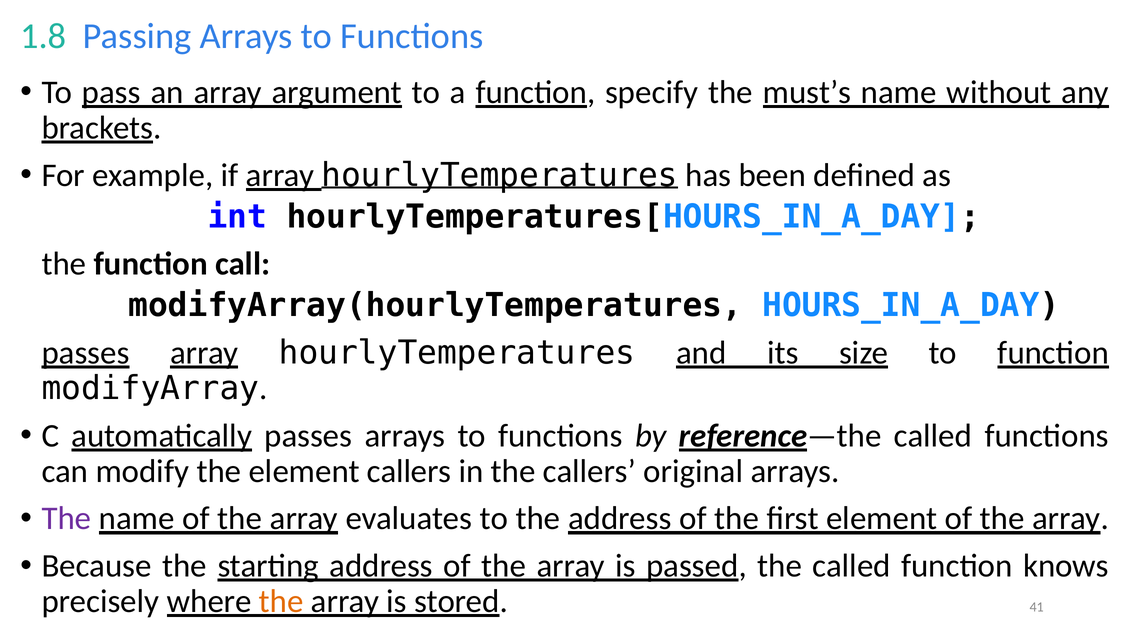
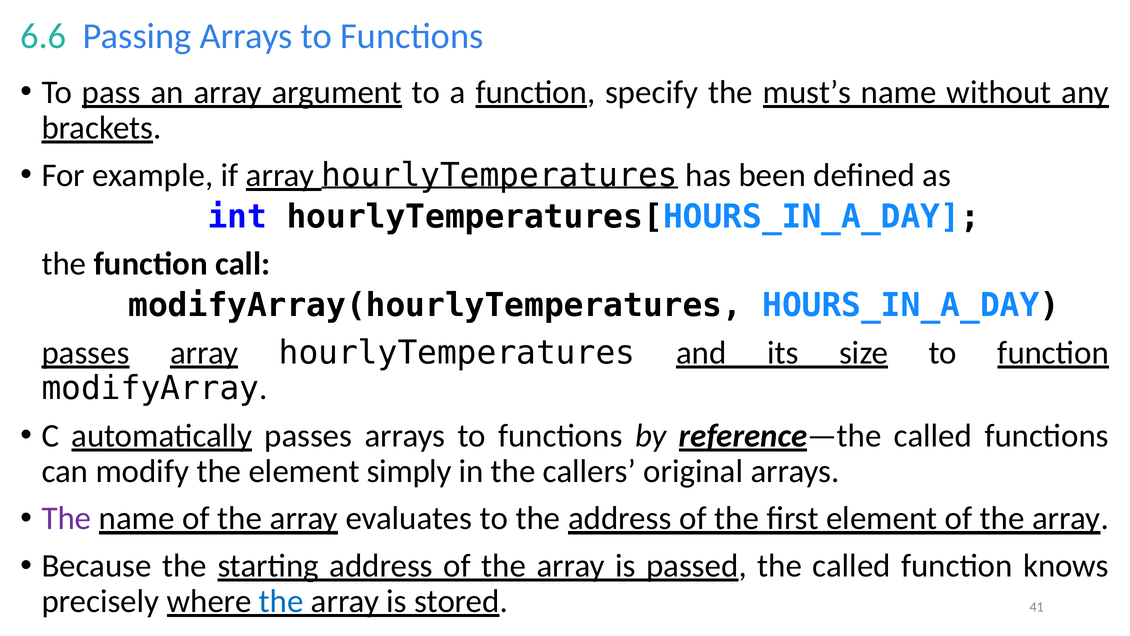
1.8: 1.8 -> 6.6
element callers: callers -> simply
the at (281, 601) colour: orange -> blue
